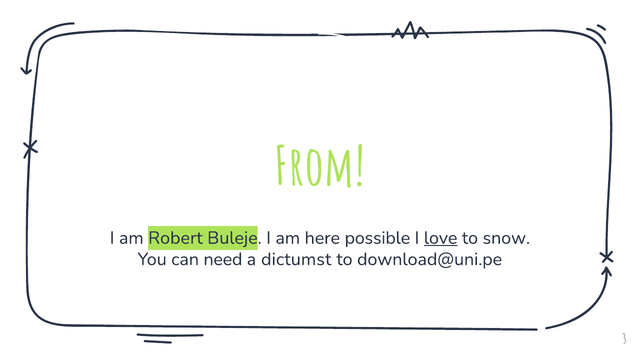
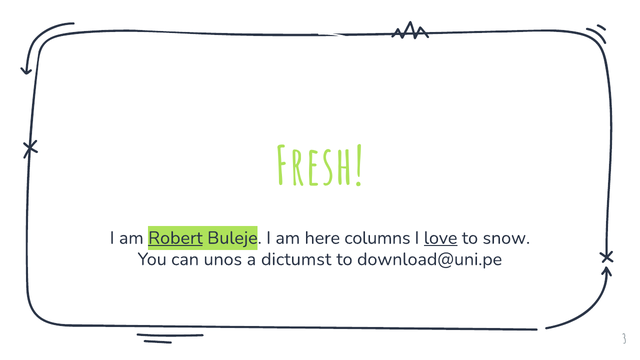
From: From -> Fresh
Robert underline: none -> present
possible: possible -> columns
need: need -> unos
